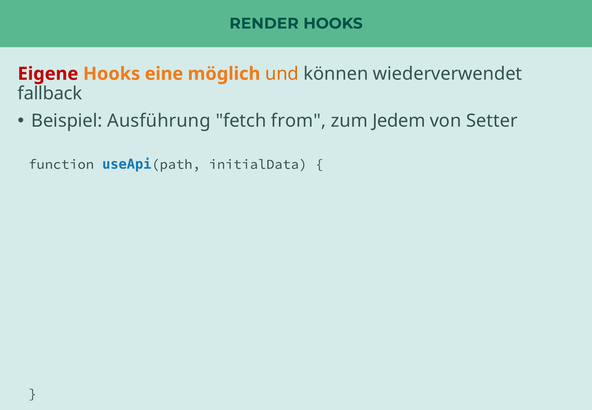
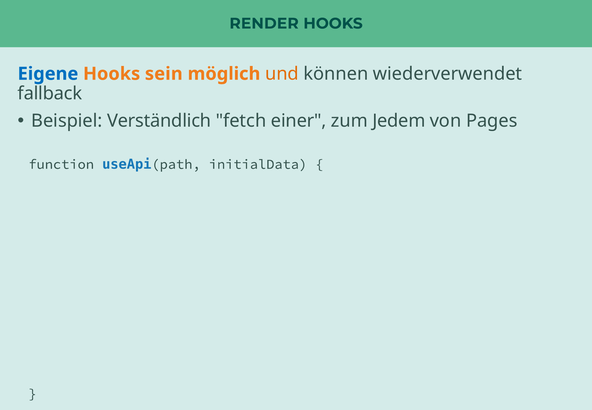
Eigene colour: red -> blue
eine: eine -> sein
Ausführung: Ausführung -> Verständlich
from: from -> einer
Setter: Setter -> Pages
